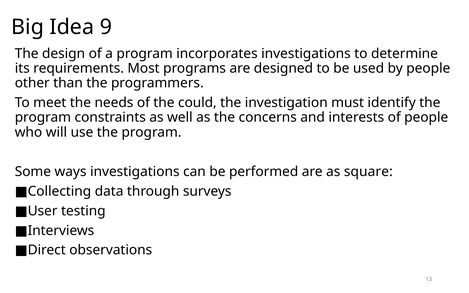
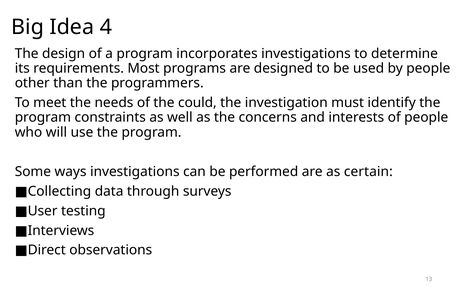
9: 9 -> 4
square: square -> certain
